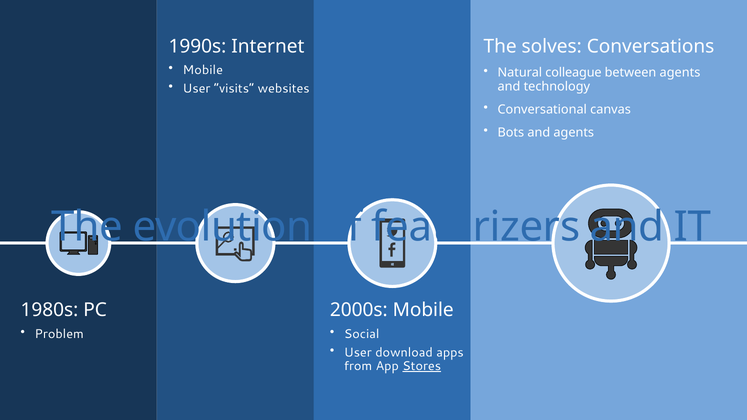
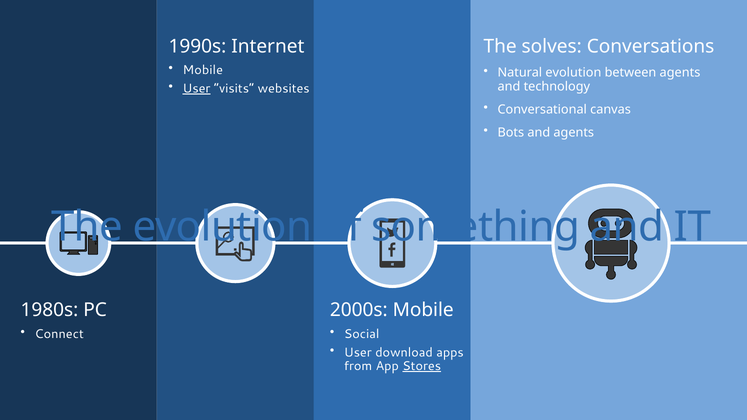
Natural colleague: colleague -> evolution
User at (197, 89) underline: none -> present
featurizers: featurizers -> something
Problem: Problem -> Connect
